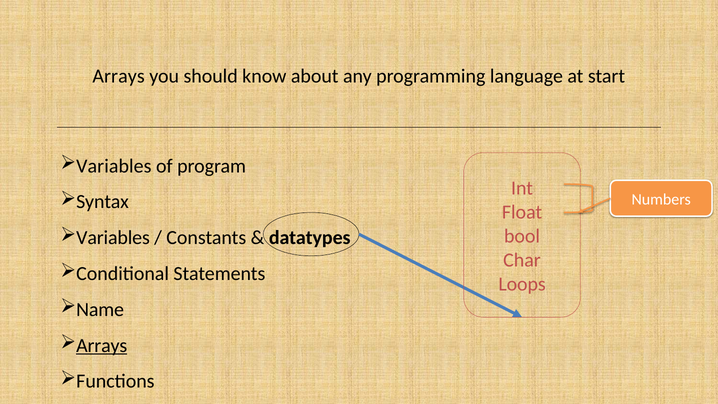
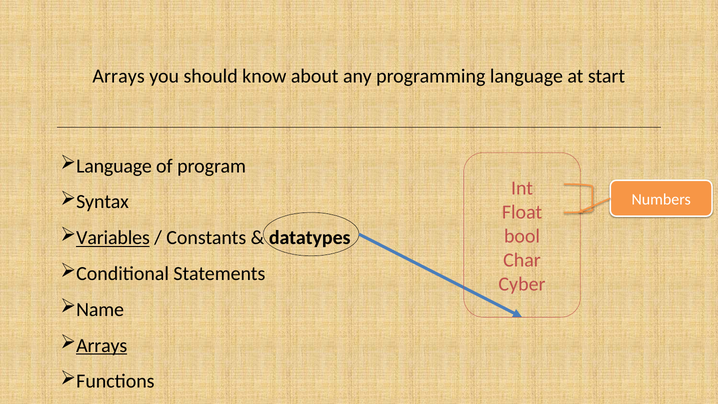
Variables at (114, 166): Variables -> Language
Variables at (113, 238) underline: none -> present
Loops: Loops -> Cyber
